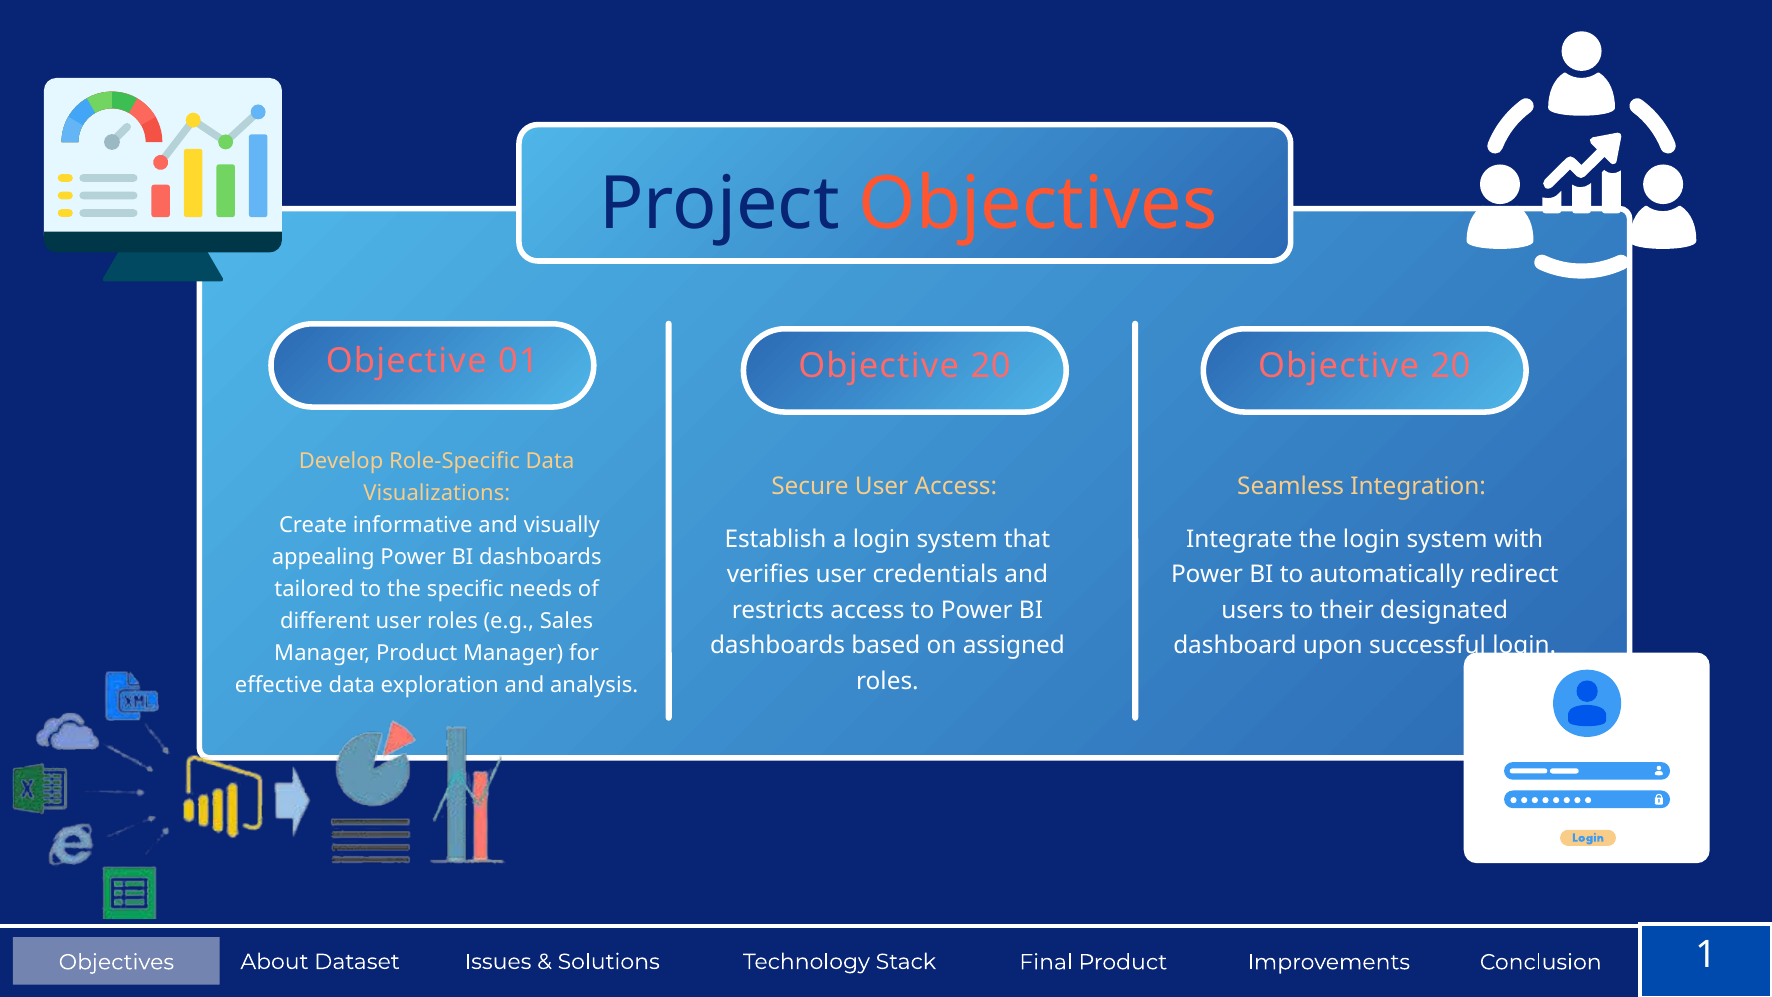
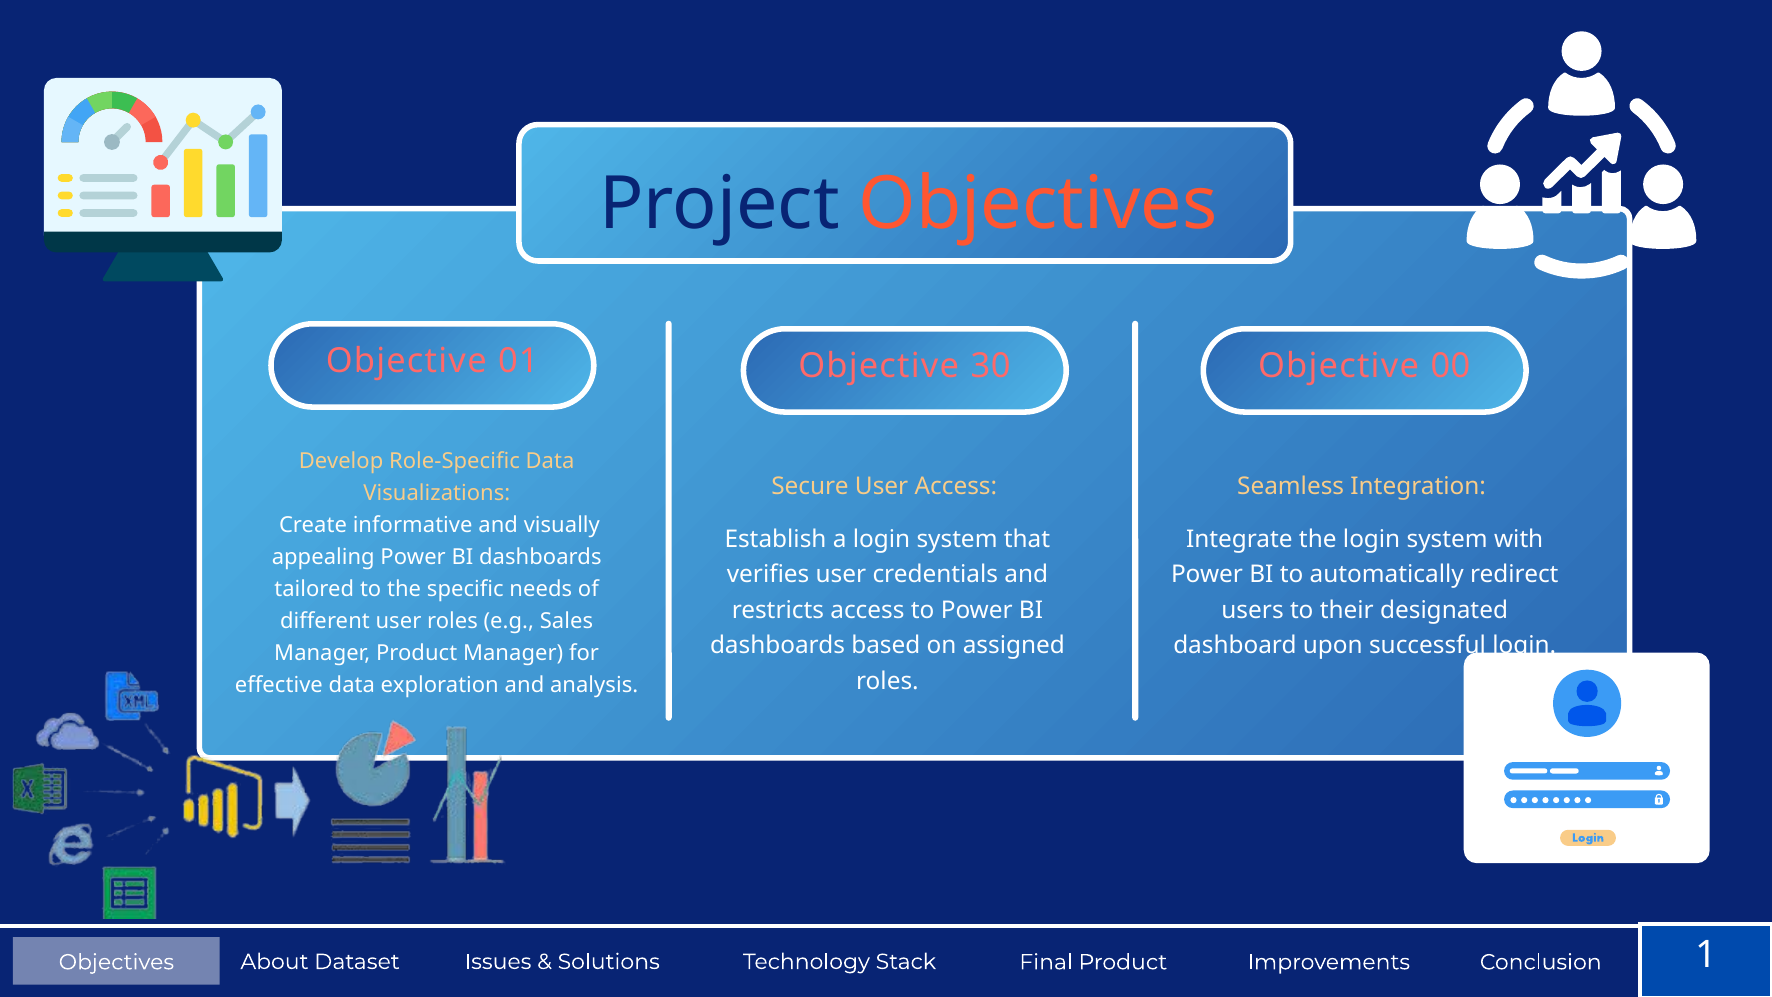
01 Objective 20: 20 -> 30
20 at (1451, 366): 20 -> 00
